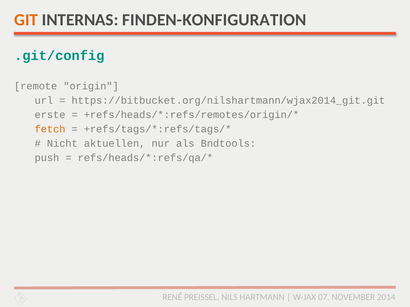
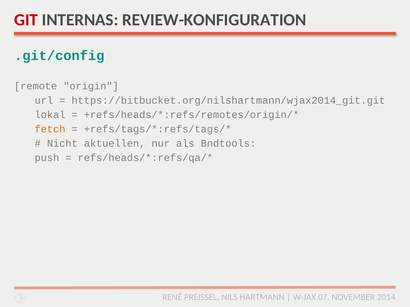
GIT colour: orange -> red
FINDEN-KONFIGURATION: FINDEN-KONFIGURATION -> REVIEW-KONFIGURATION
erste: erste -> lokal
